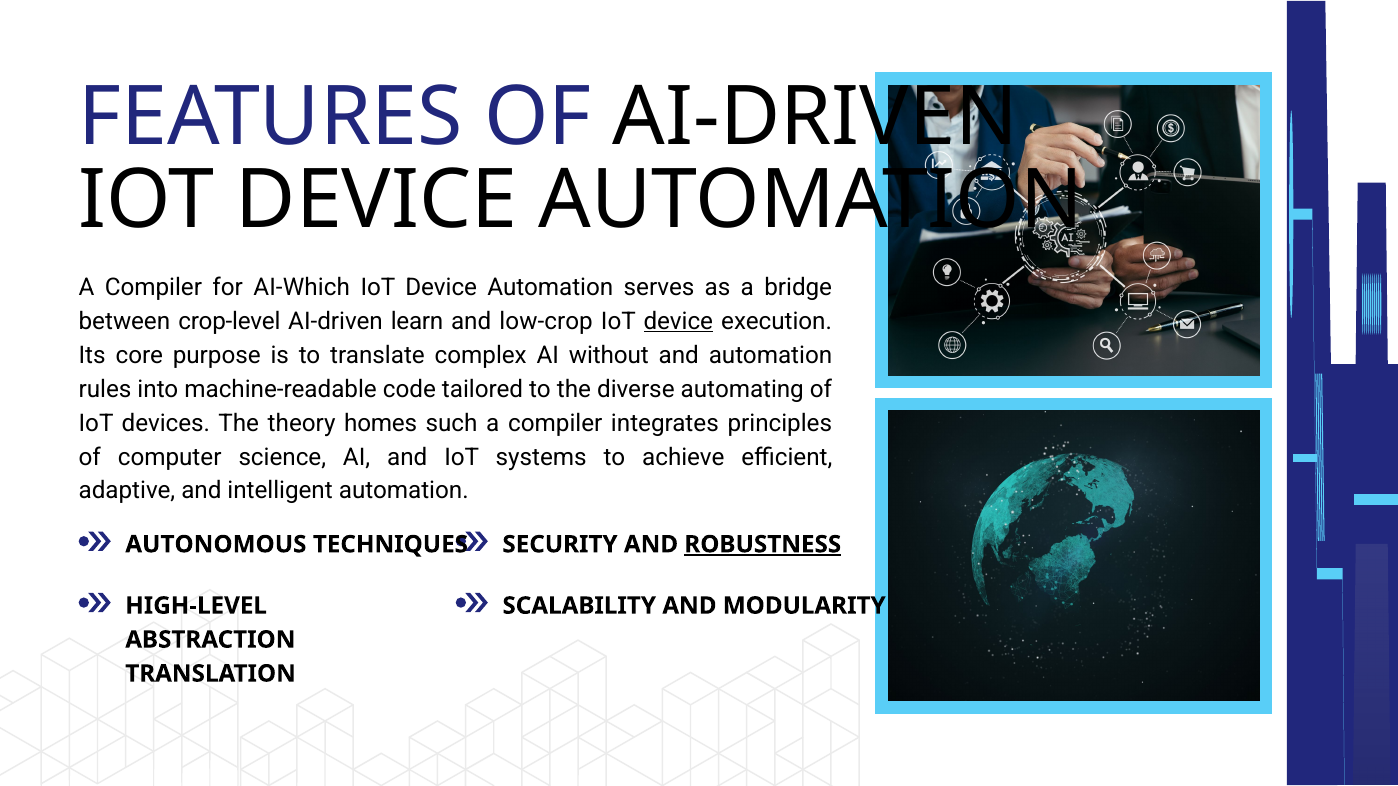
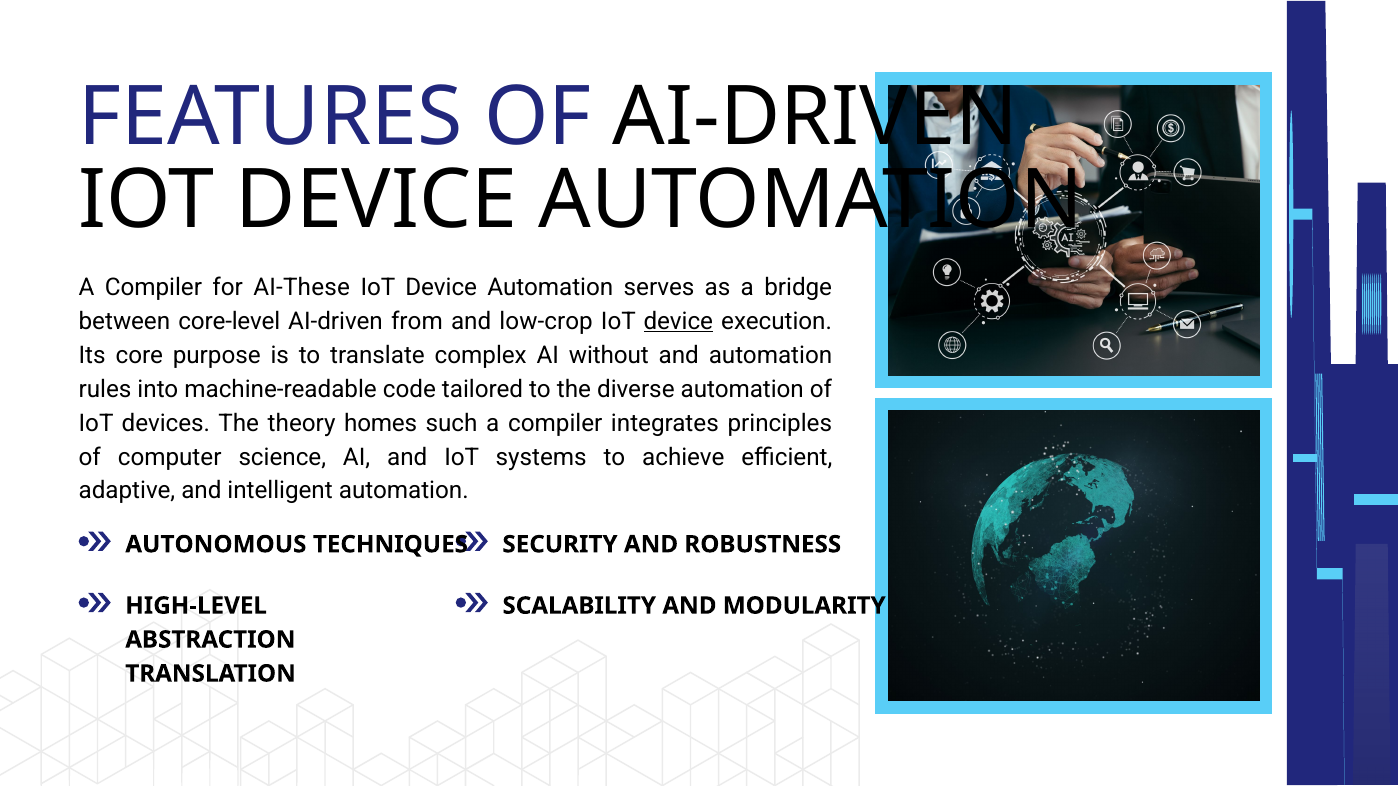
AI-Which: AI-Which -> AI-These
crop-level: crop-level -> core-level
learn: learn -> from
diverse automating: automating -> automation
ROBUSTNESS underline: present -> none
